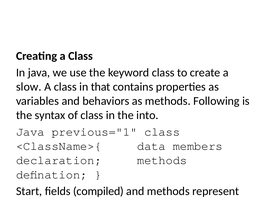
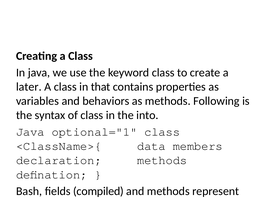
slow: slow -> later
previous="1: previous="1 -> optional="1
Start: Start -> Bash
